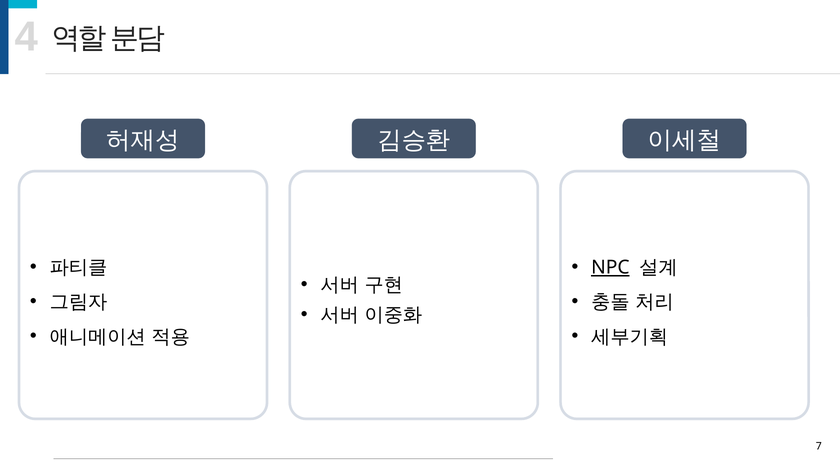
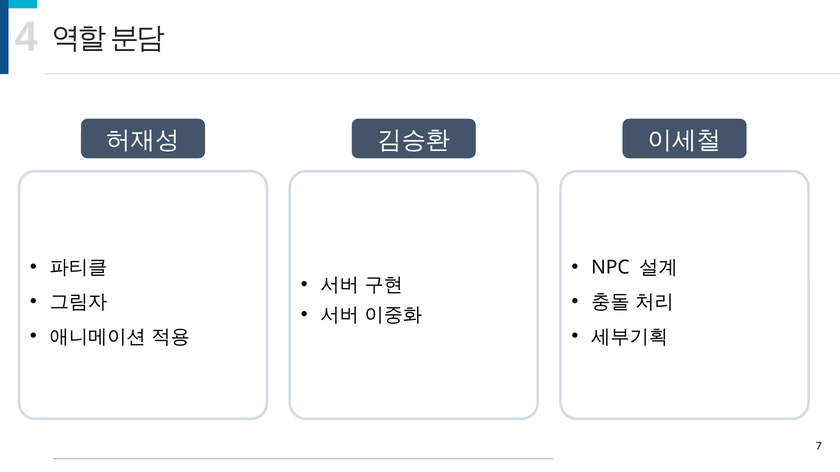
NPC underline: present -> none
